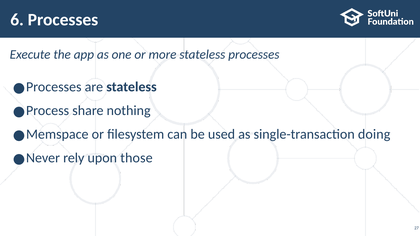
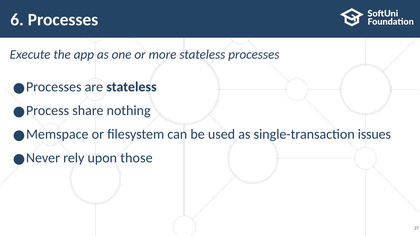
doing: doing -> issues
